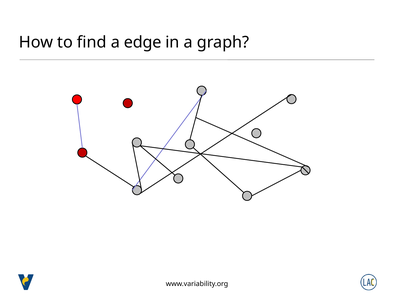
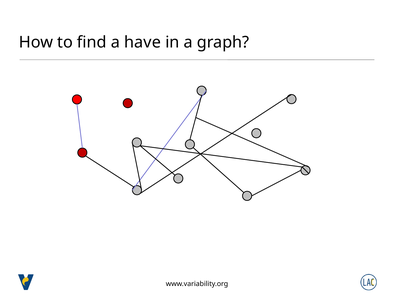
edge: edge -> have
